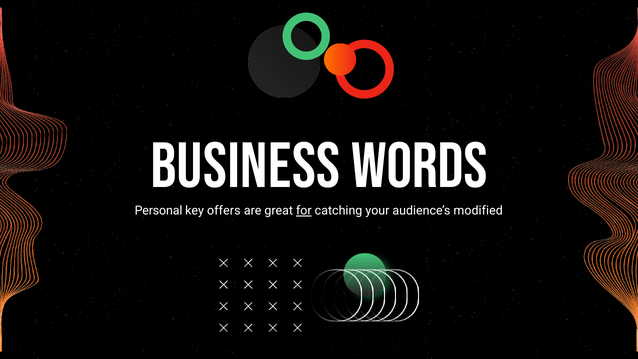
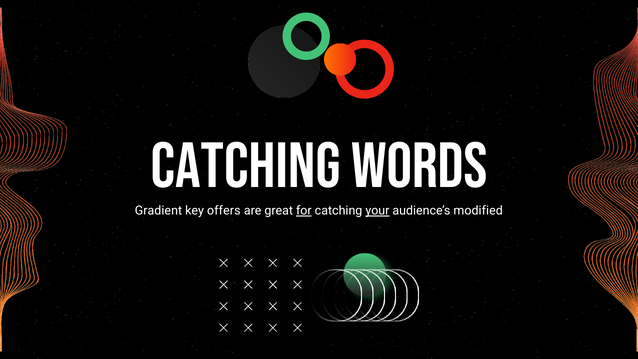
Business at (245, 166): Business -> Catching
Personal: Personal -> Gradient
your underline: none -> present
